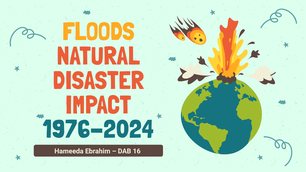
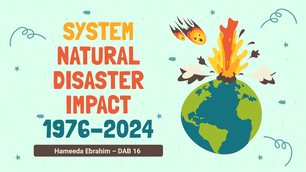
FLOODS: FLOODS -> SYSTEM
